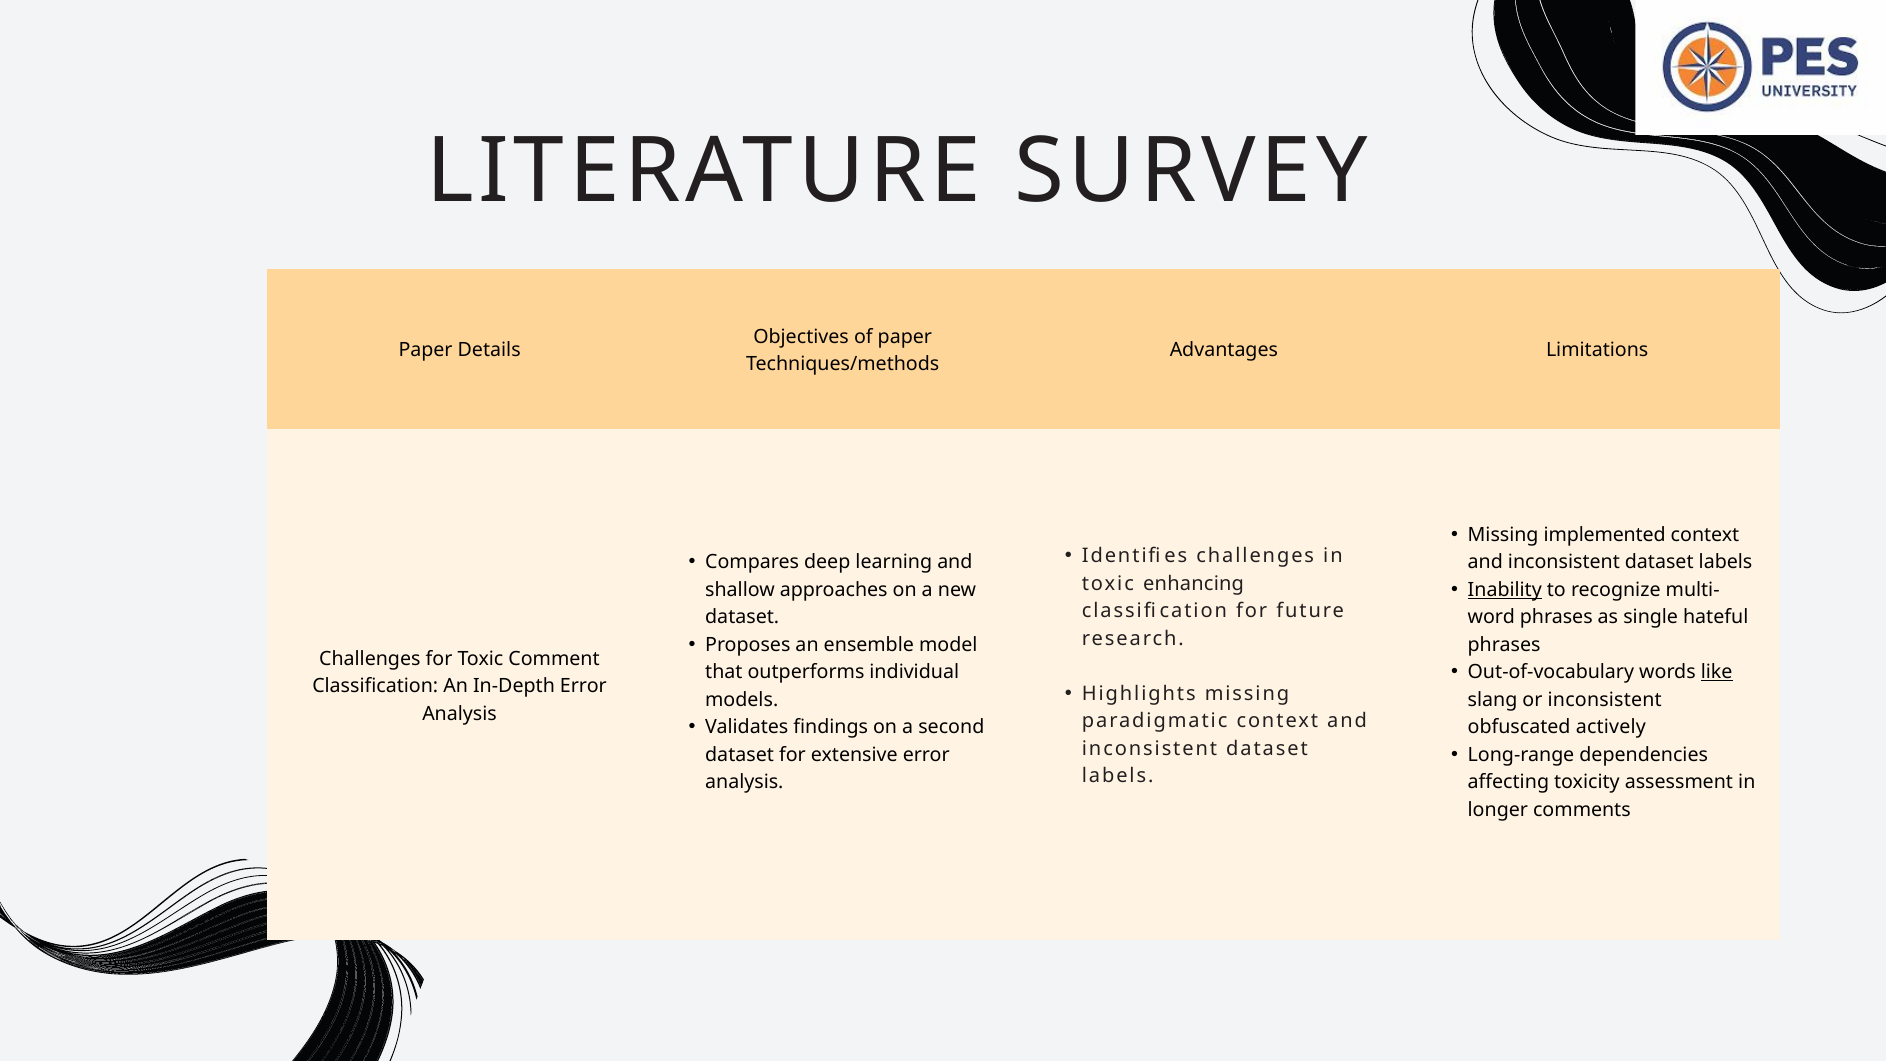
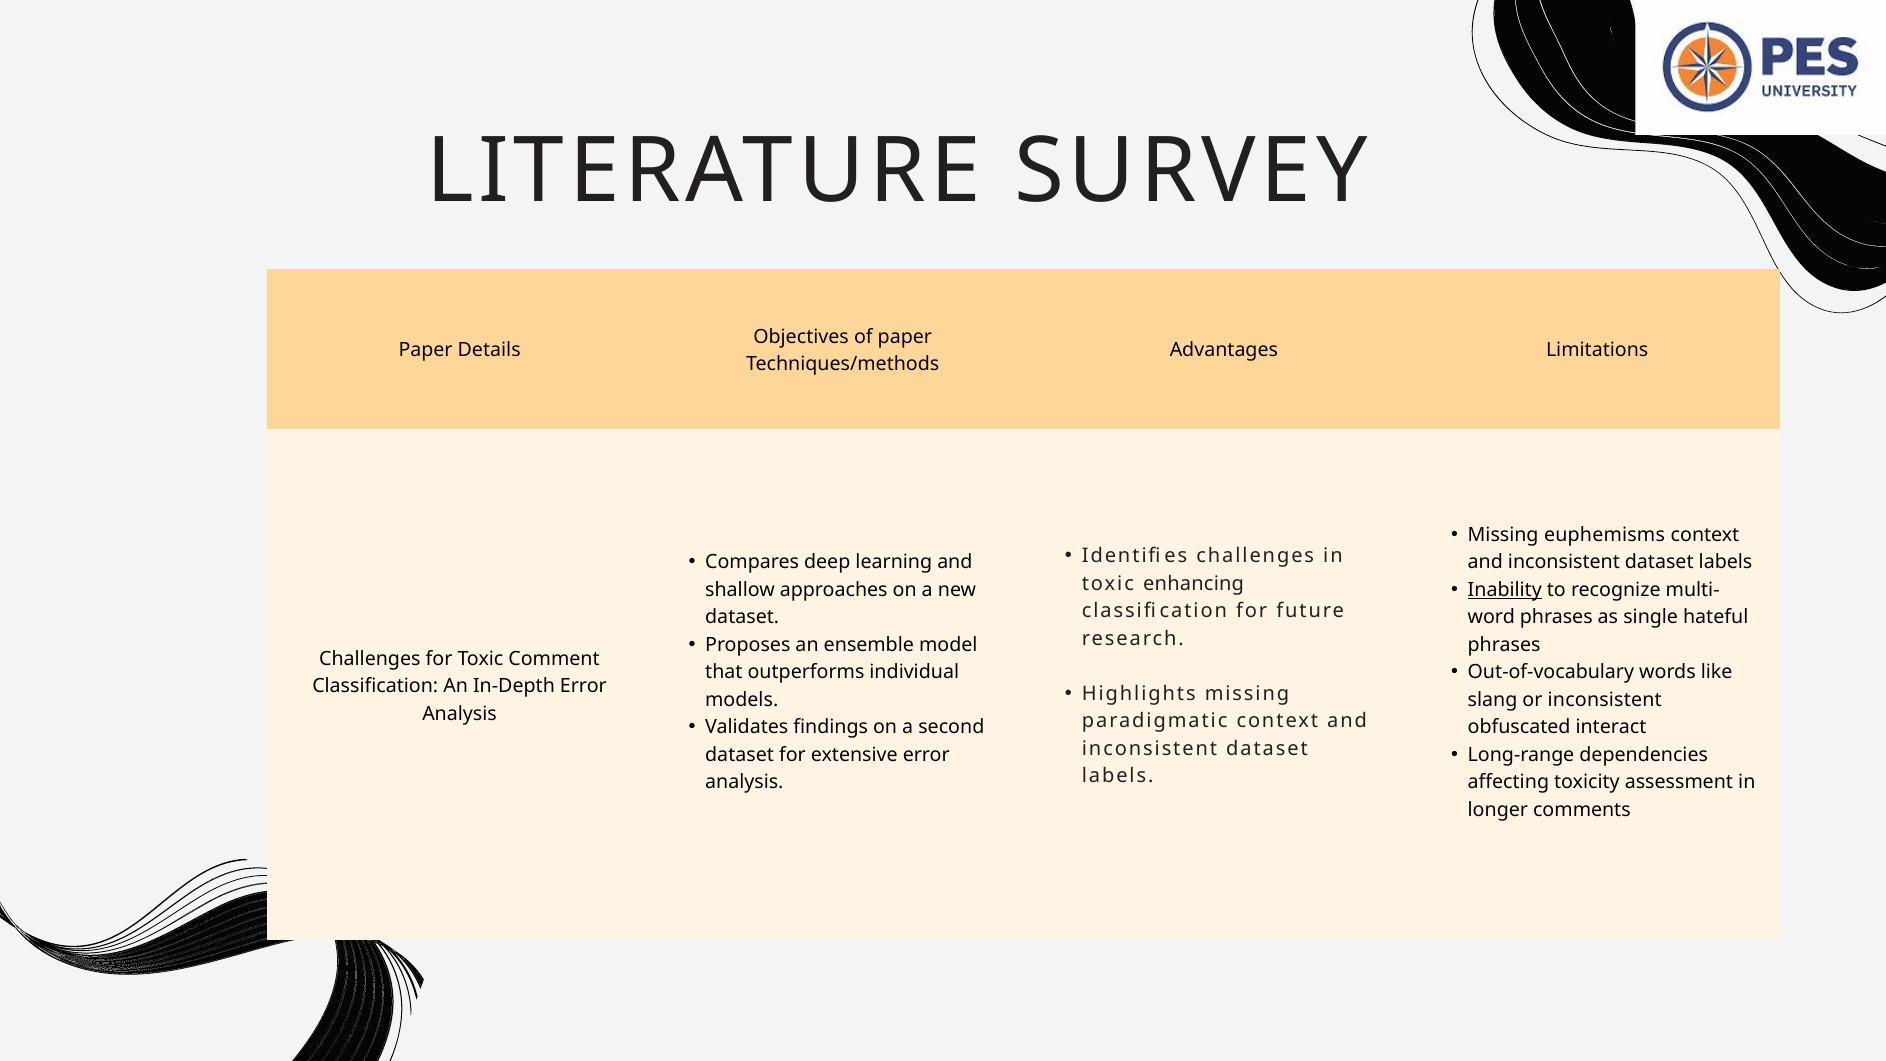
implemented: implemented -> euphemisms
like underline: present -> none
actively: actively -> interact
